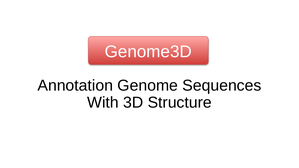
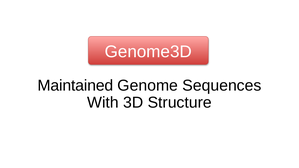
Annotation: Annotation -> Maintained
